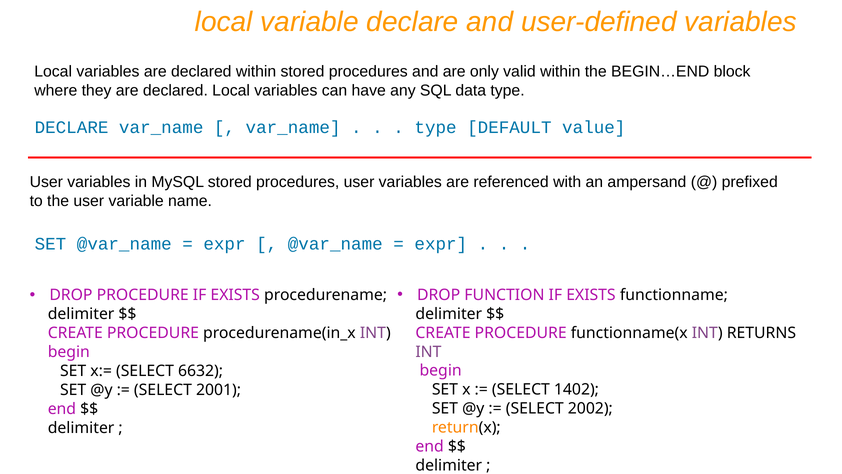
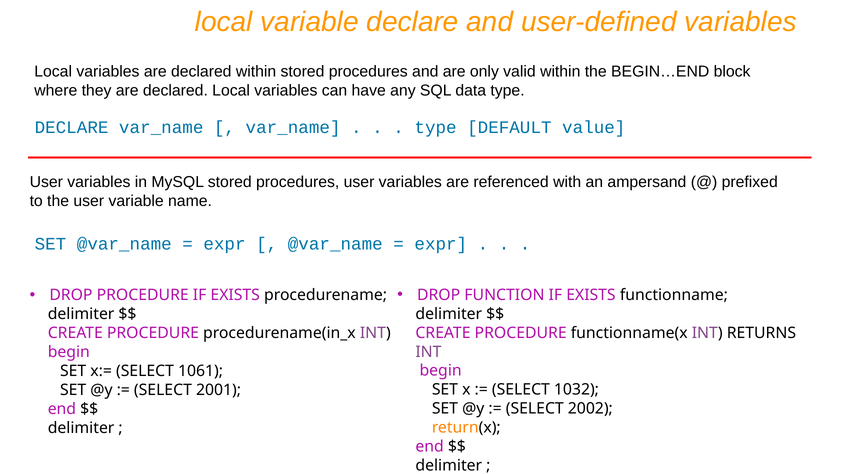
6632: 6632 -> 1061
1402: 1402 -> 1032
